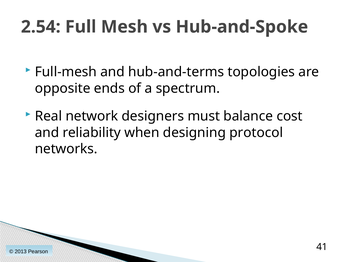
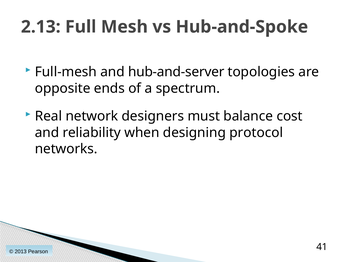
2.54: 2.54 -> 2.13
hub-and-terms: hub-and-terms -> hub-and-server
